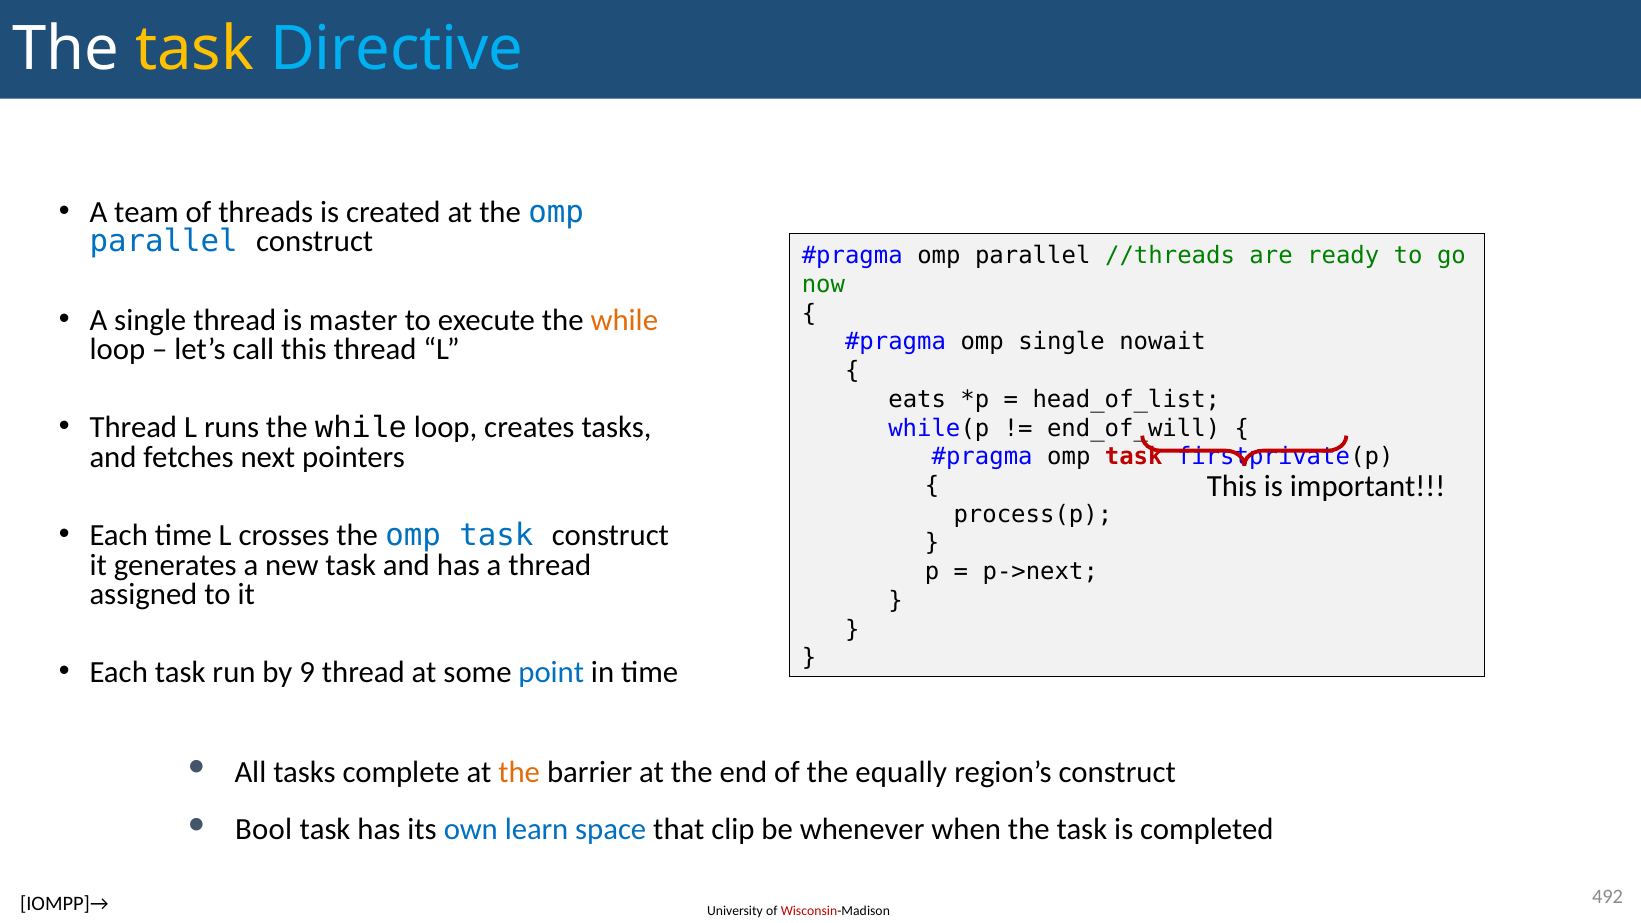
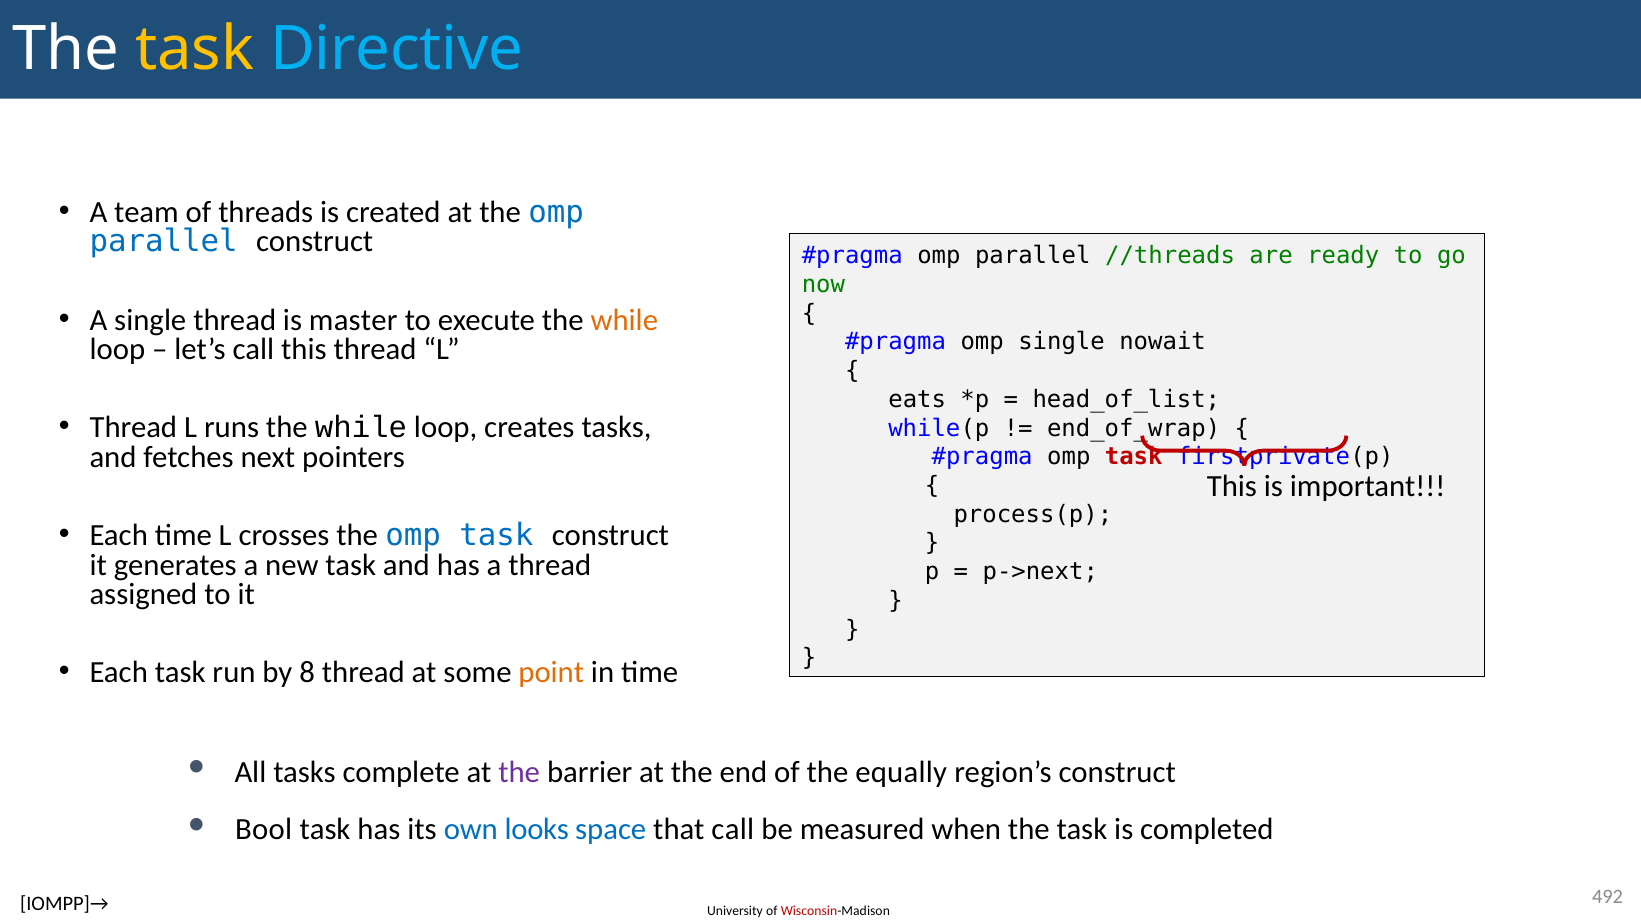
end_of_will: end_of_will -> end_of_wrap
9: 9 -> 8
point colour: blue -> orange
the at (519, 772) colour: orange -> purple
learn: learn -> looks
that clip: clip -> call
whenever: whenever -> measured
